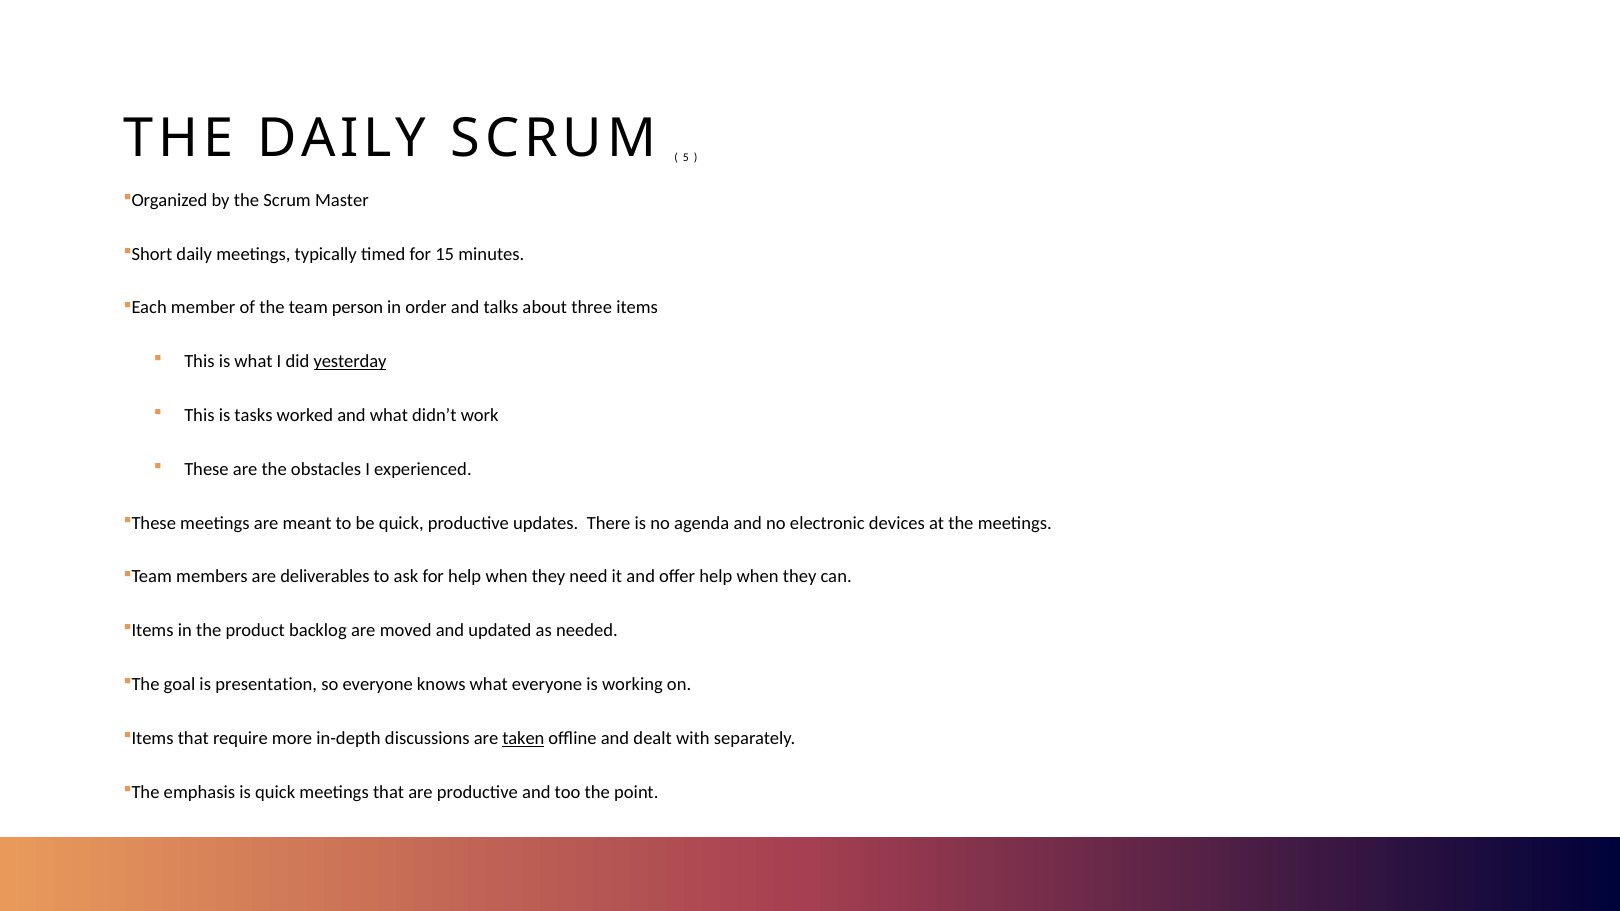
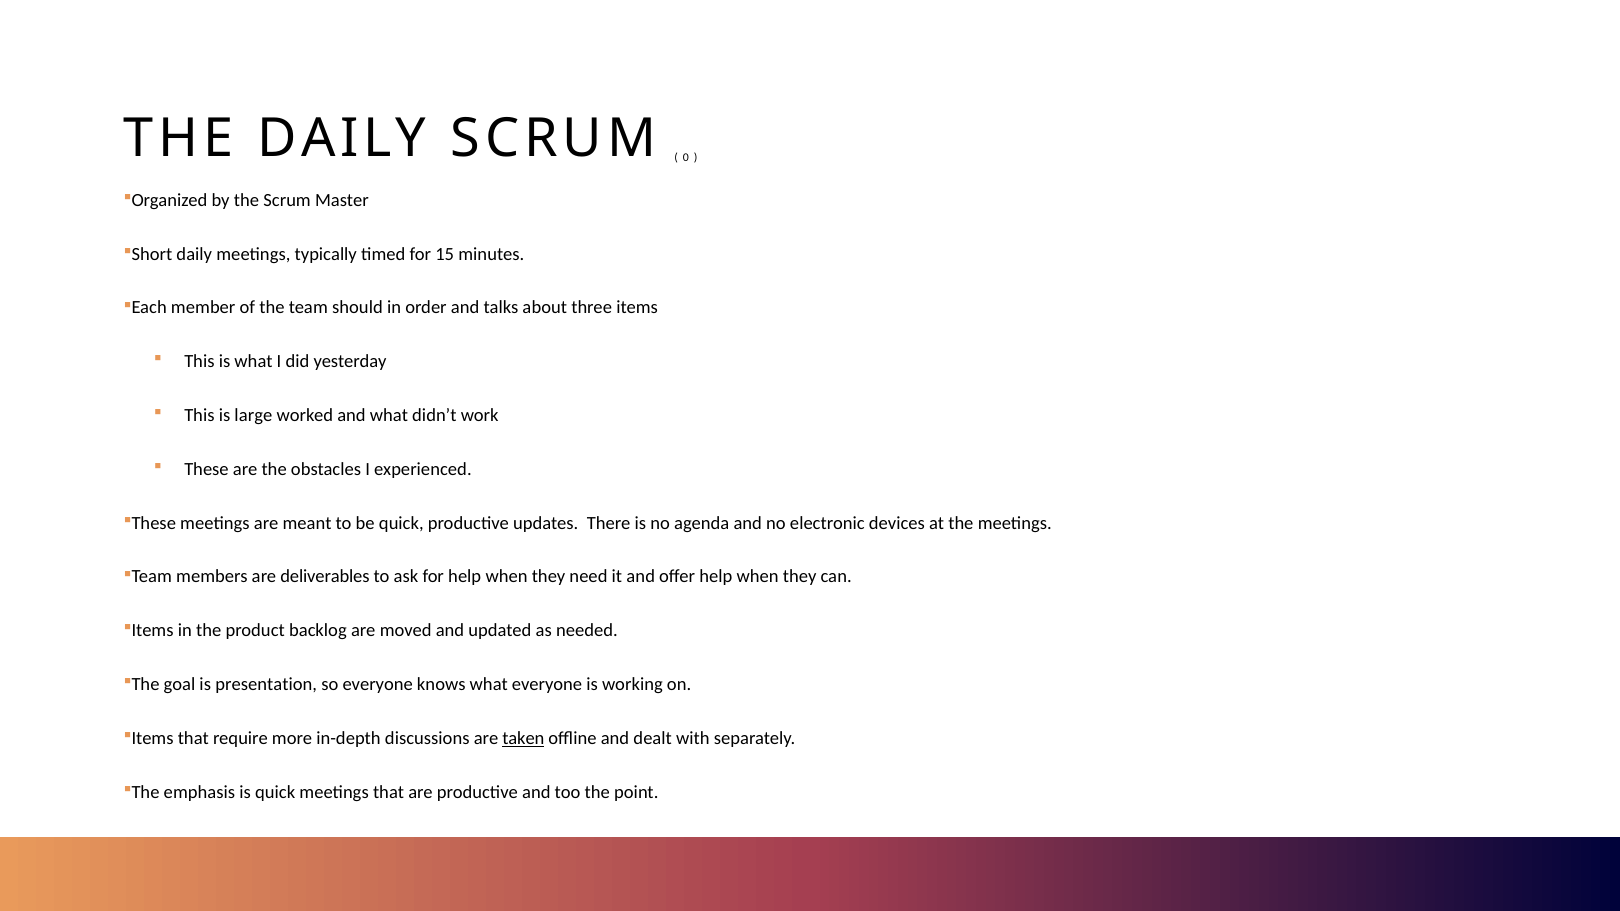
5: 5 -> 0
person: person -> should
yesterday underline: present -> none
tasks: tasks -> large
